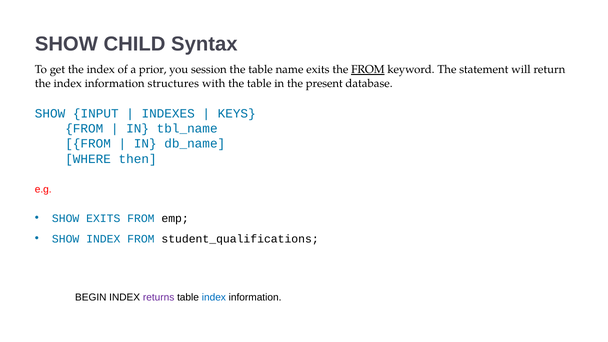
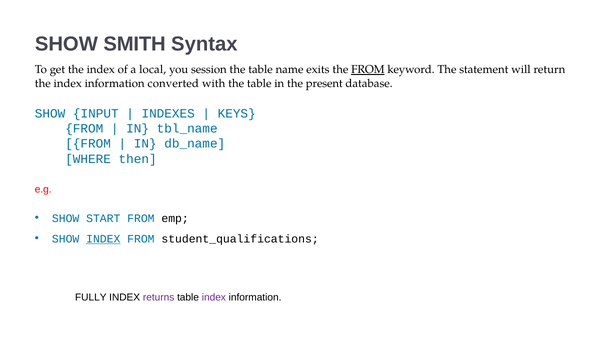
CHILD: CHILD -> SMITH
prior: prior -> local
structures: structures -> converted
SHOW EXITS: EXITS -> START
INDEX at (103, 239) underline: none -> present
BEGIN: BEGIN -> FULLY
index at (214, 297) colour: blue -> purple
